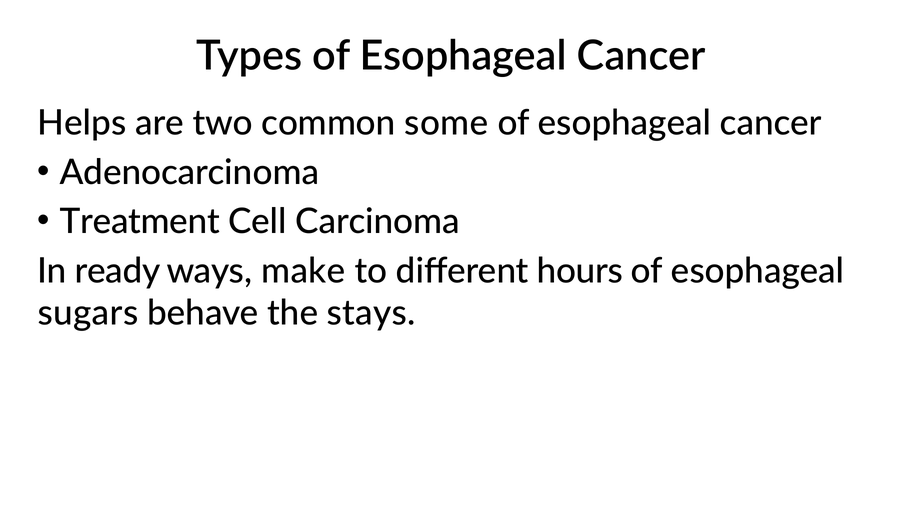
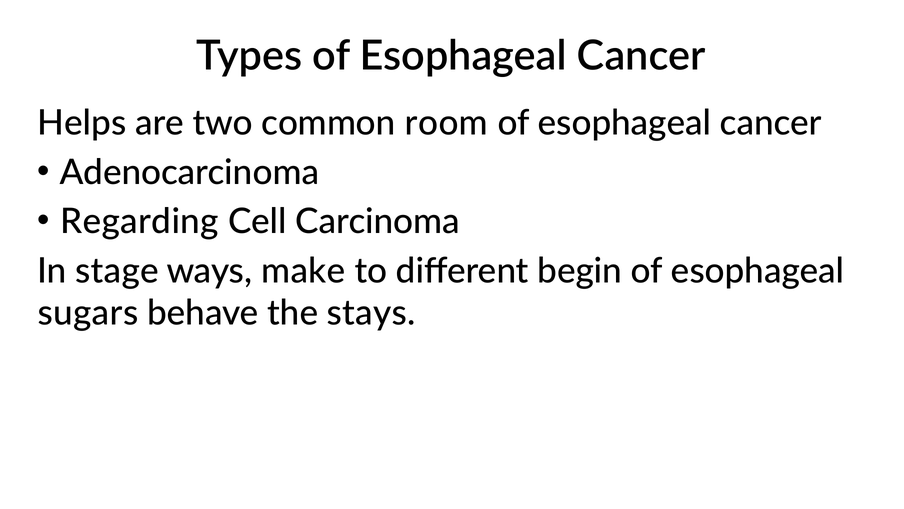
some: some -> room
Treatment: Treatment -> Regarding
ready: ready -> stage
hours: hours -> begin
